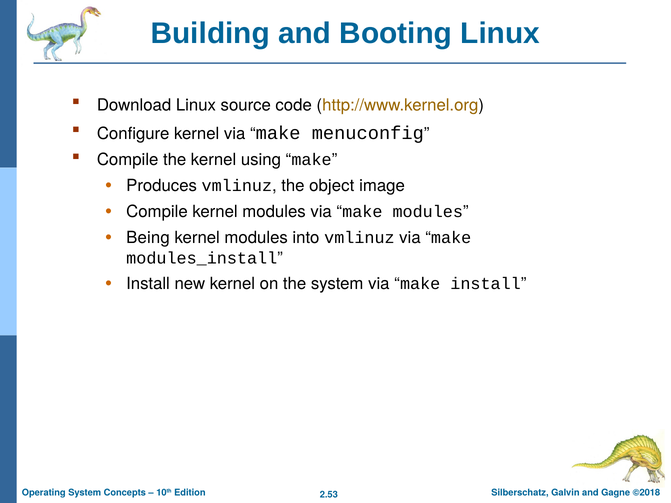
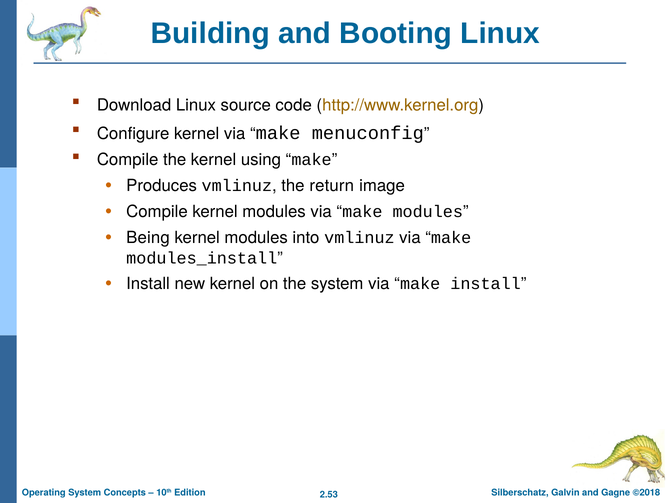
object: object -> return
